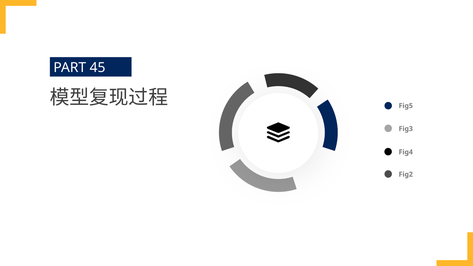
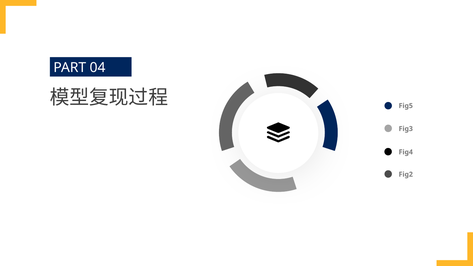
45: 45 -> 04
